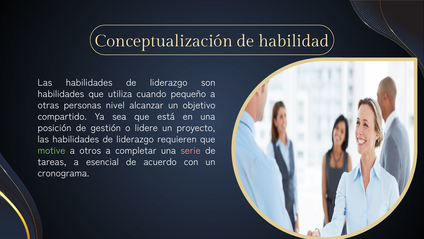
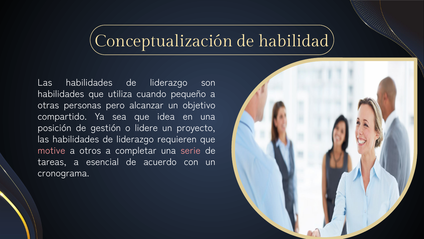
nivel: nivel -> pero
está: está -> idea
motive colour: light green -> pink
